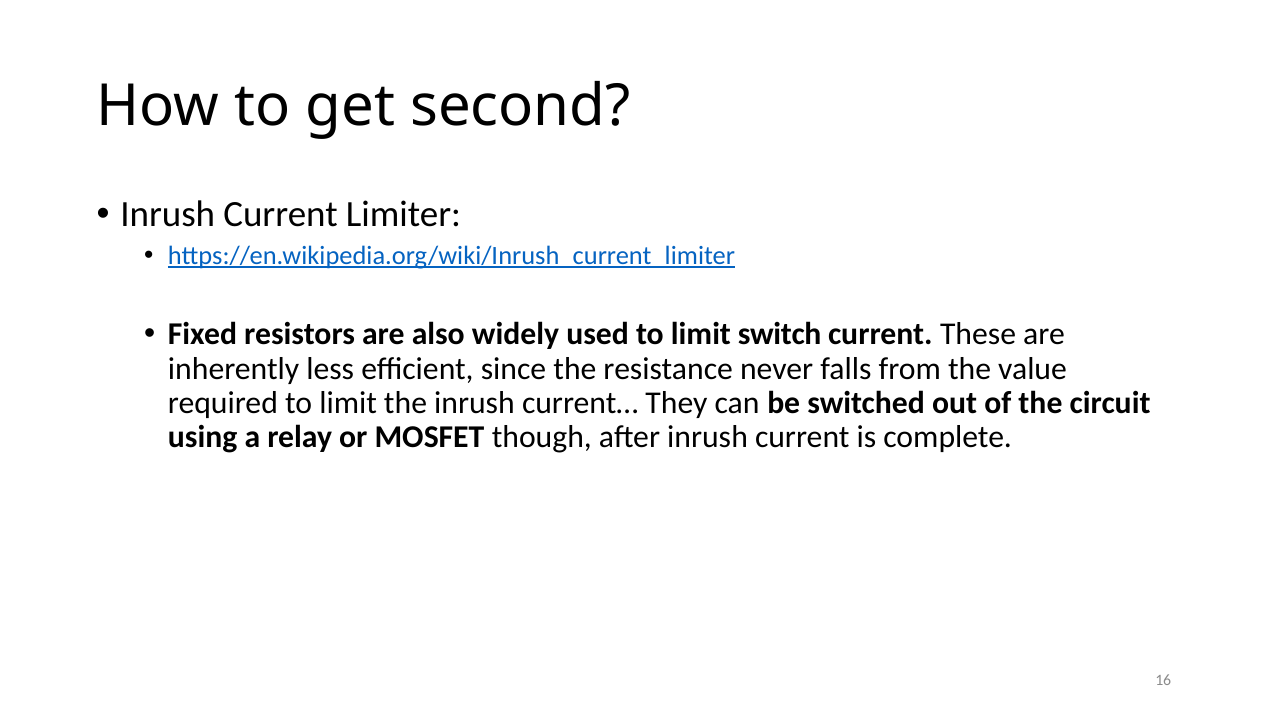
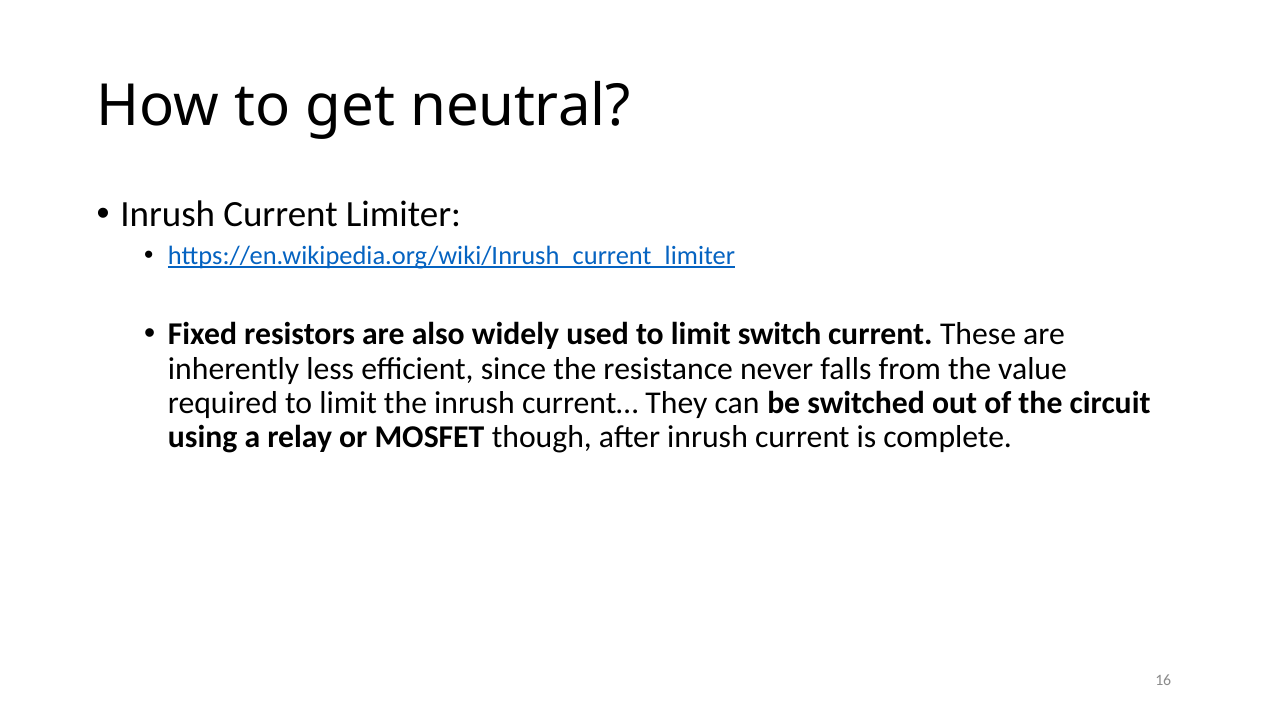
second: second -> neutral
